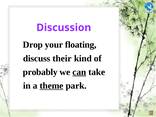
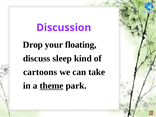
their: their -> sleep
probably: probably -> cartoons
can underline: present -> none
